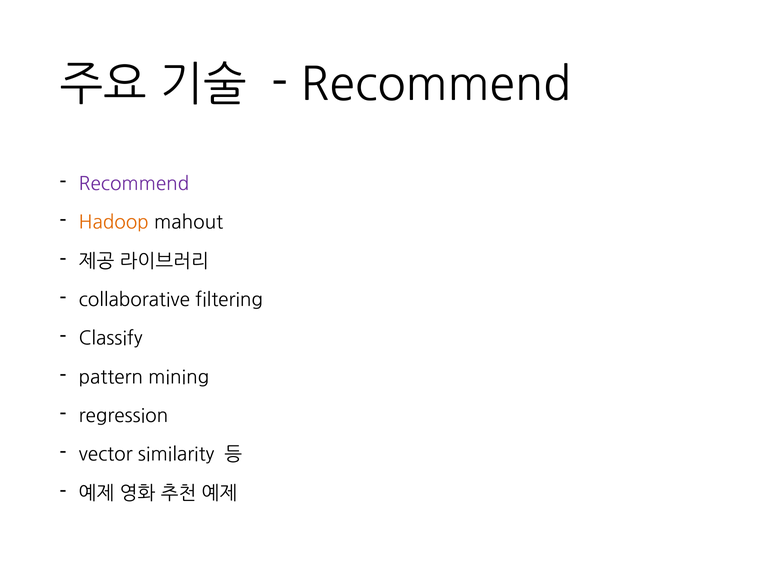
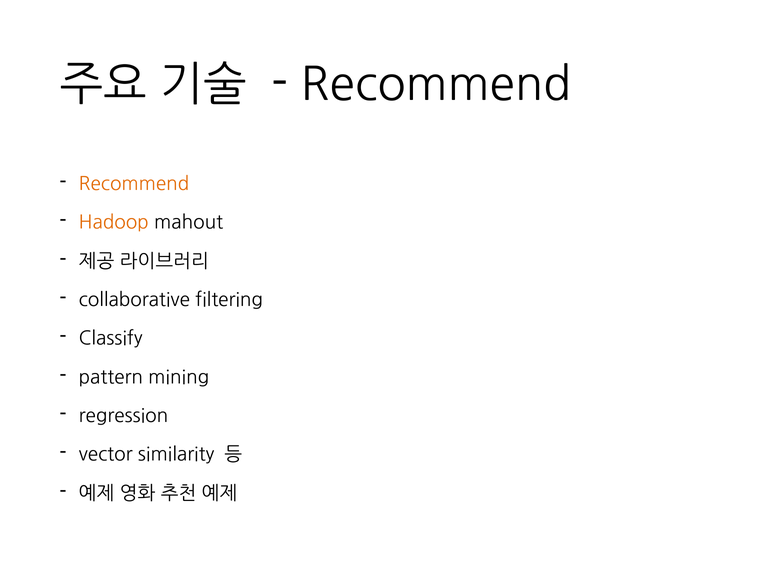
Recommend at (134, 184) colour: purple -> orange
